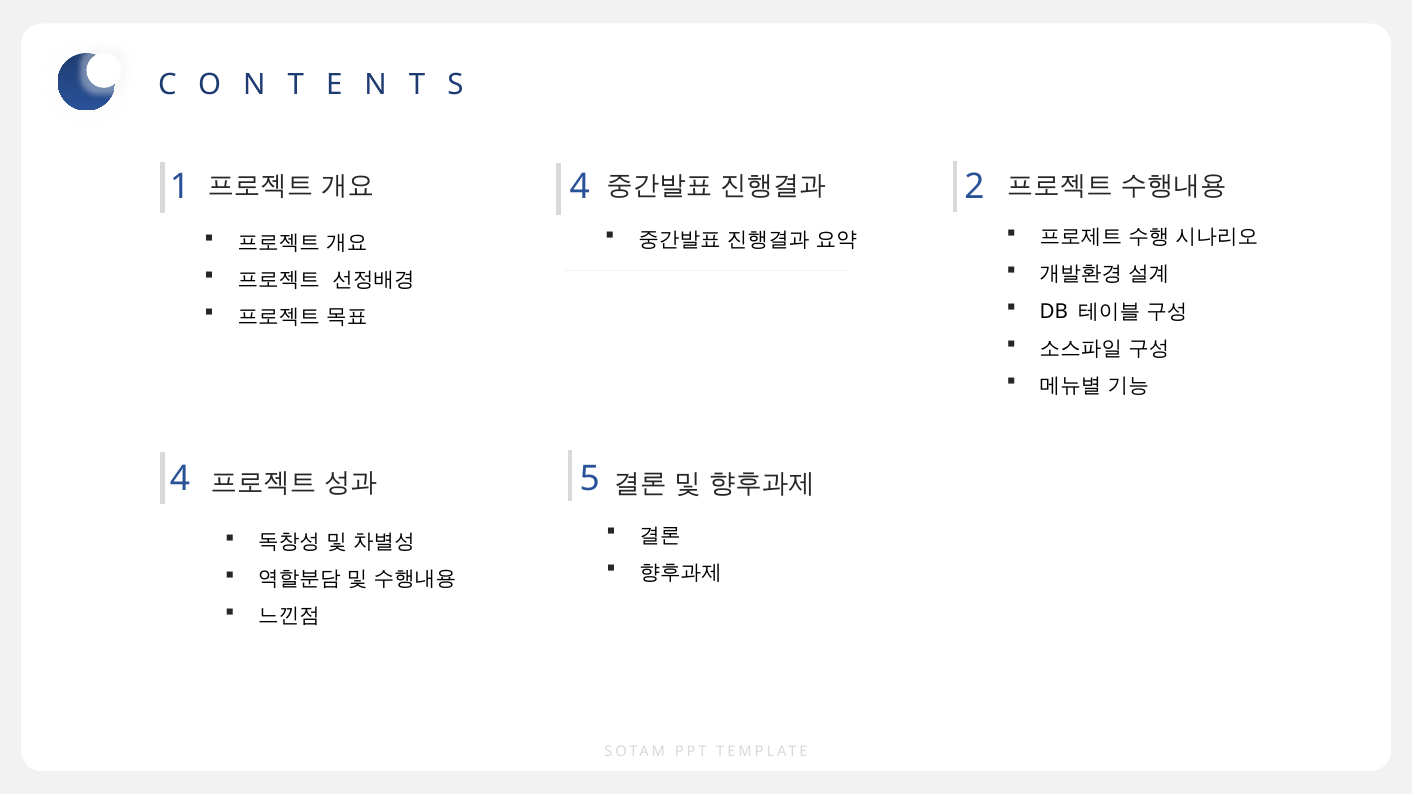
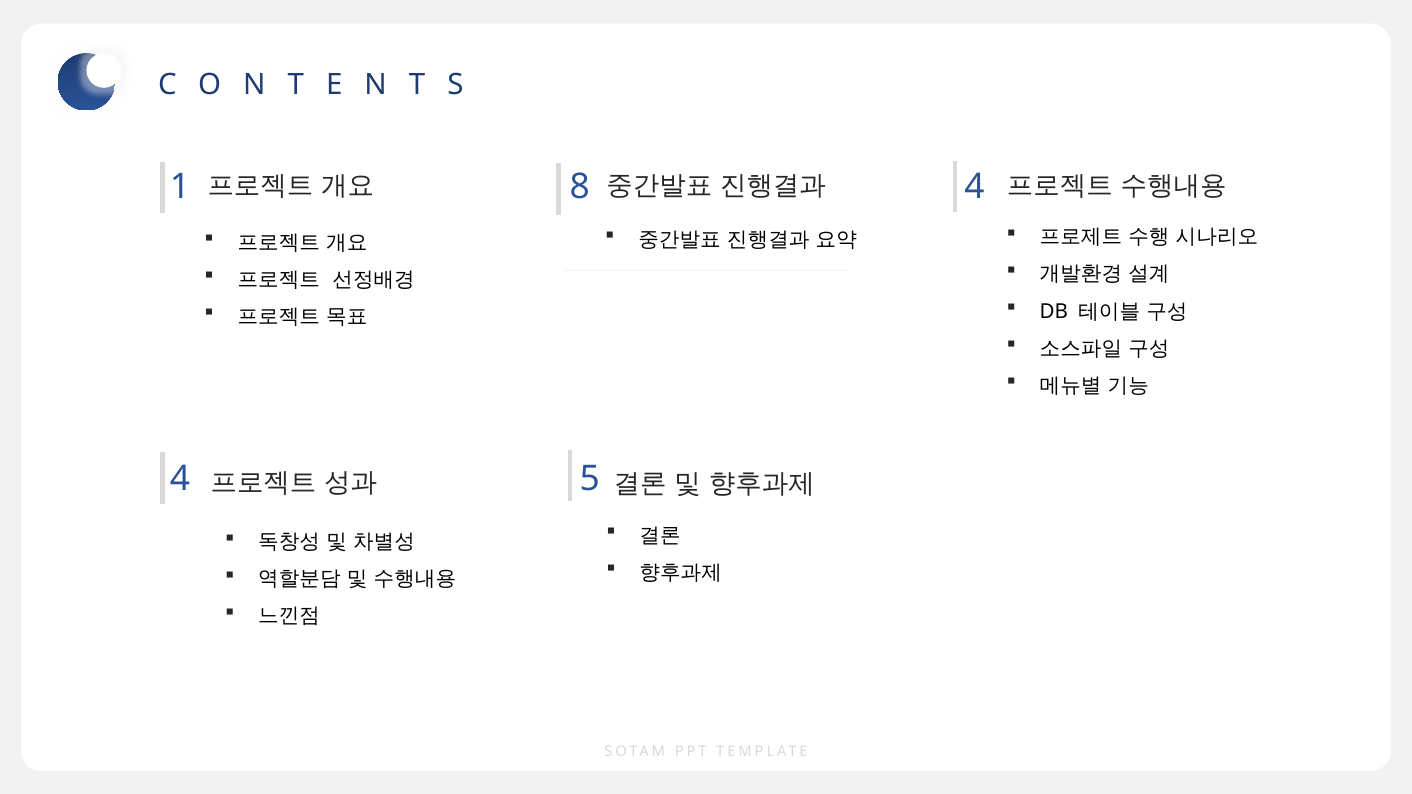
4 at (580, 187): 4 -> 8
2 at (975, 187): 2 -> 4
